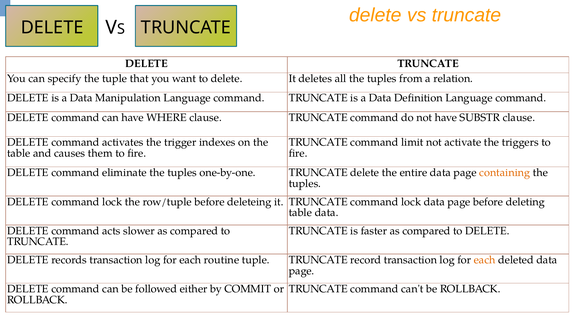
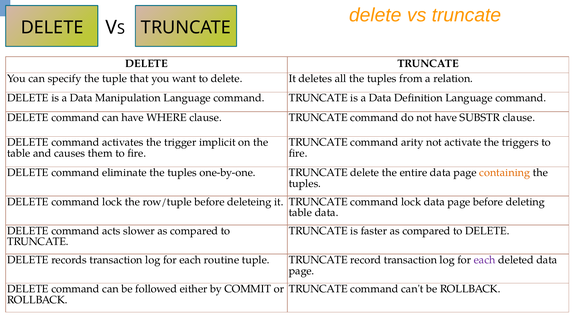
indexes: indexes -> implicit
limit: limit -> arity
each at (485, 260) colour: orange -> purple
